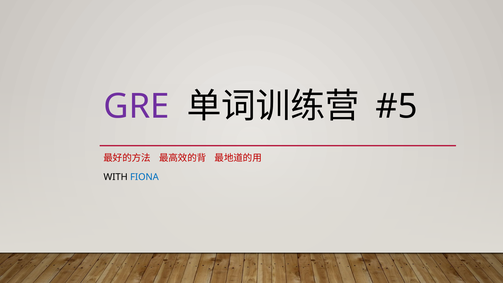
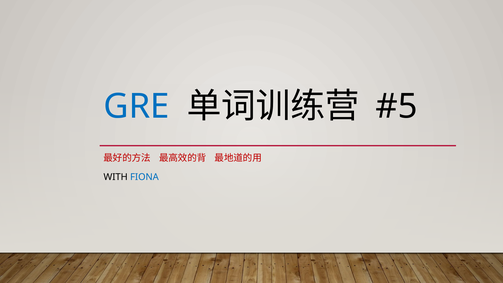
GRE colour: purple -> blue
